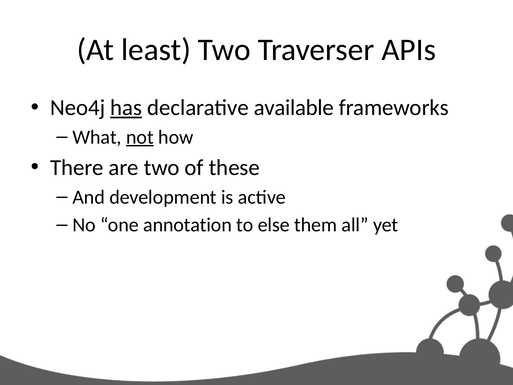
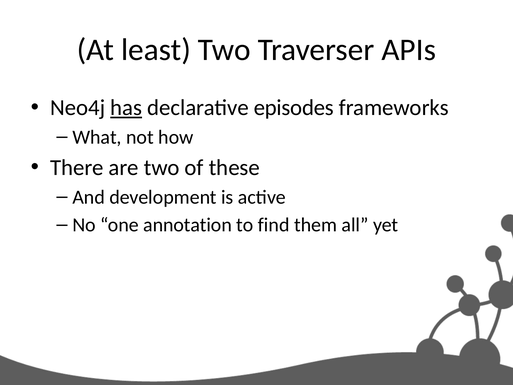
available: available -> episodes
not underline: present -> none
else: else -> find
